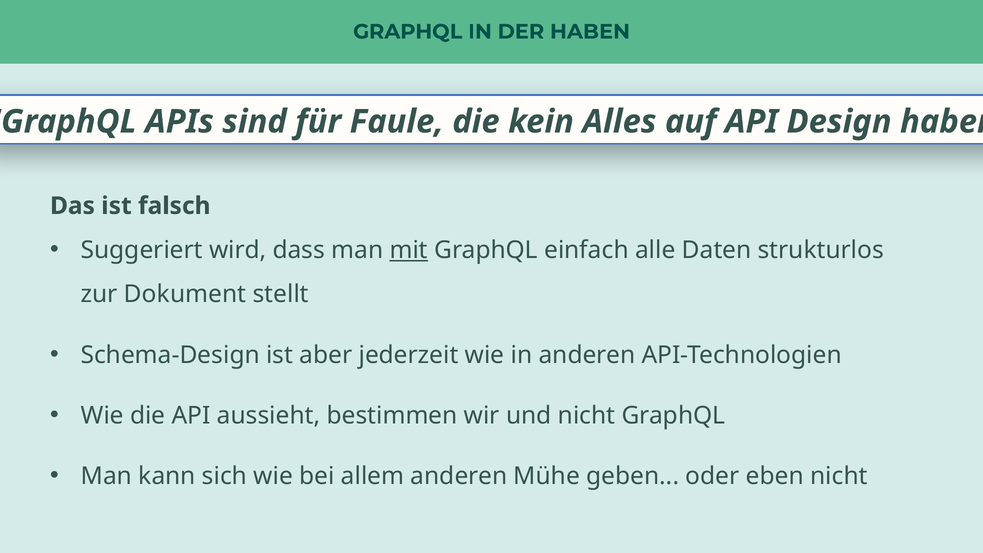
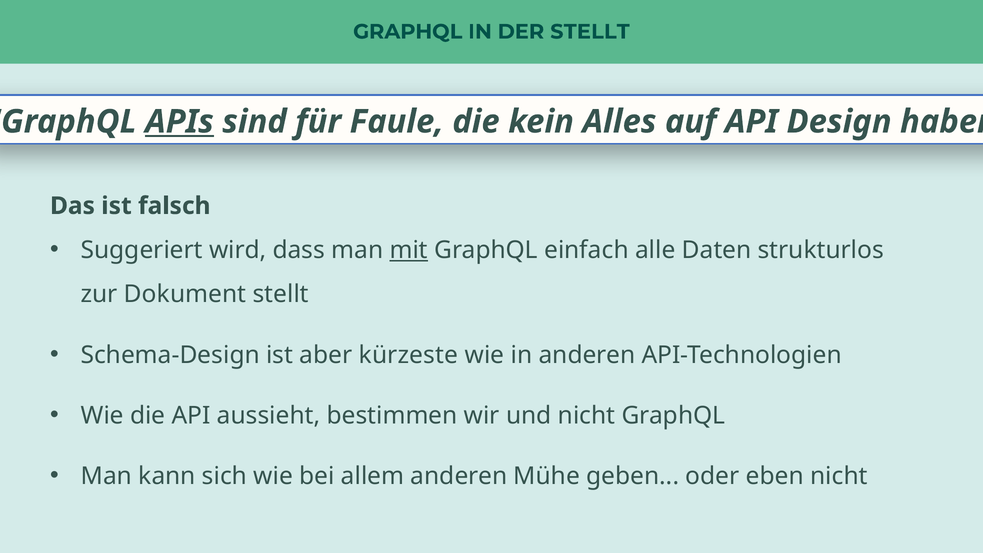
DER HABEN: HABEN -> STELLT
APIs underline: none -> present
jederzeit: jederzeit -> kürzeste
